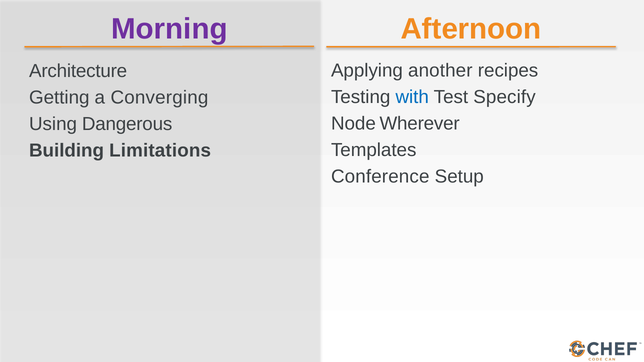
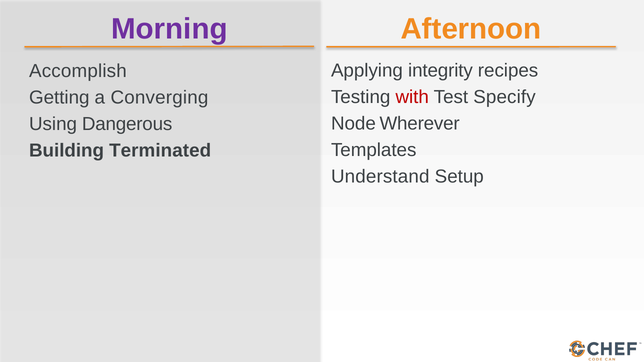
another: another -> integrity
Architecture: Architecture -> Accomplish
with colour: blue -> red
Limitations: Limitations -> Terminated
Conference: Conference -> Understand
